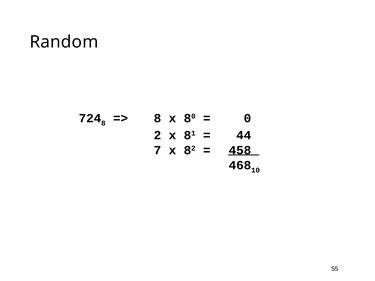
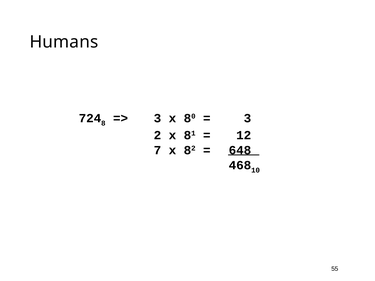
Random: Random -> Humans
8 at (157, 118): 8 -> 3
0 at (247, 118): 0 -> 3
44: 44 -> 12
458: 458 -> 648
